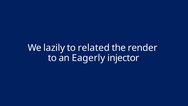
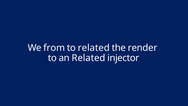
lazily: lazily -> from
an Eagerly: Eagerly -> Related
